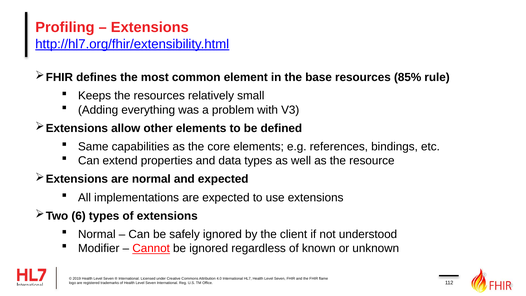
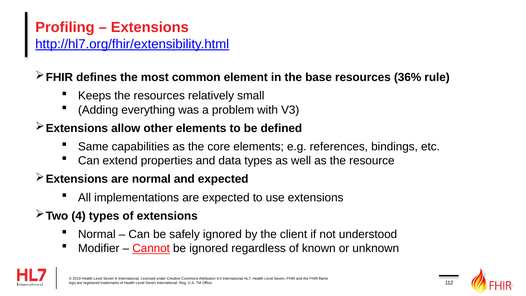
85%: 85% -> 36%
6: 6 -> 4
